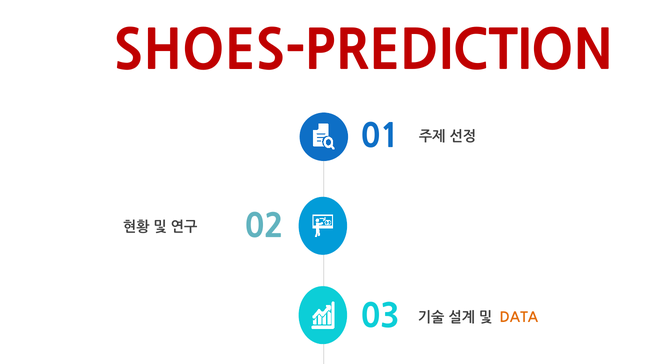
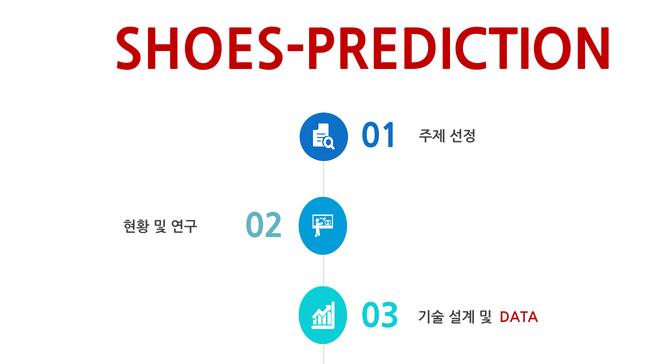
DATA colour: orange -> red
